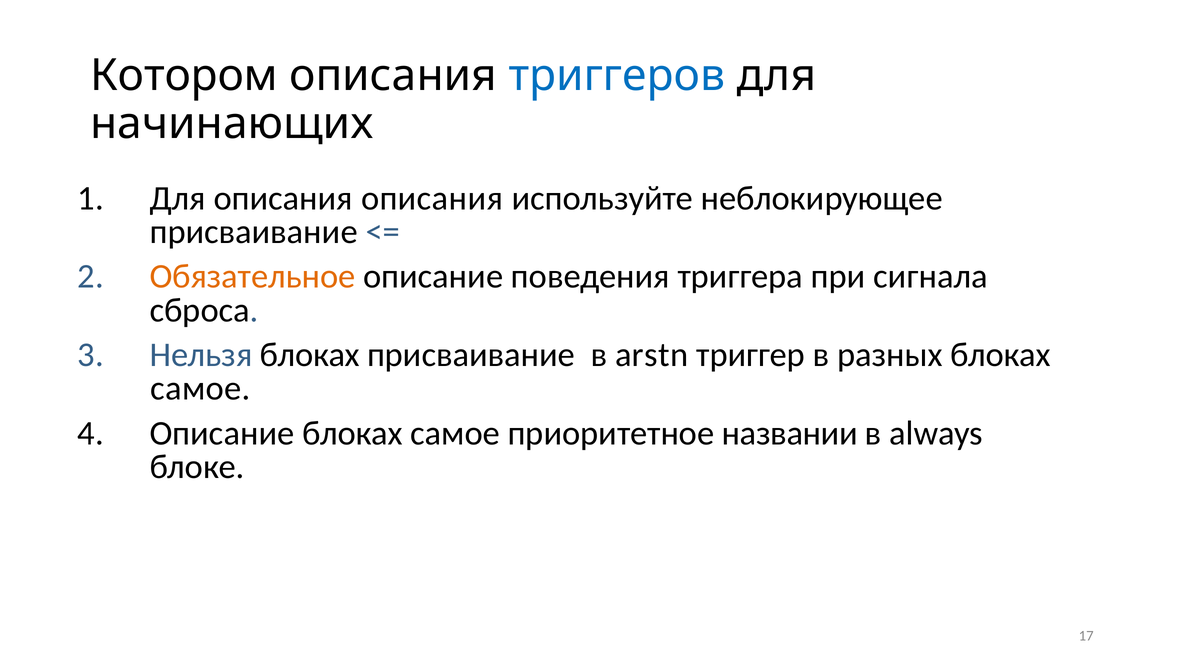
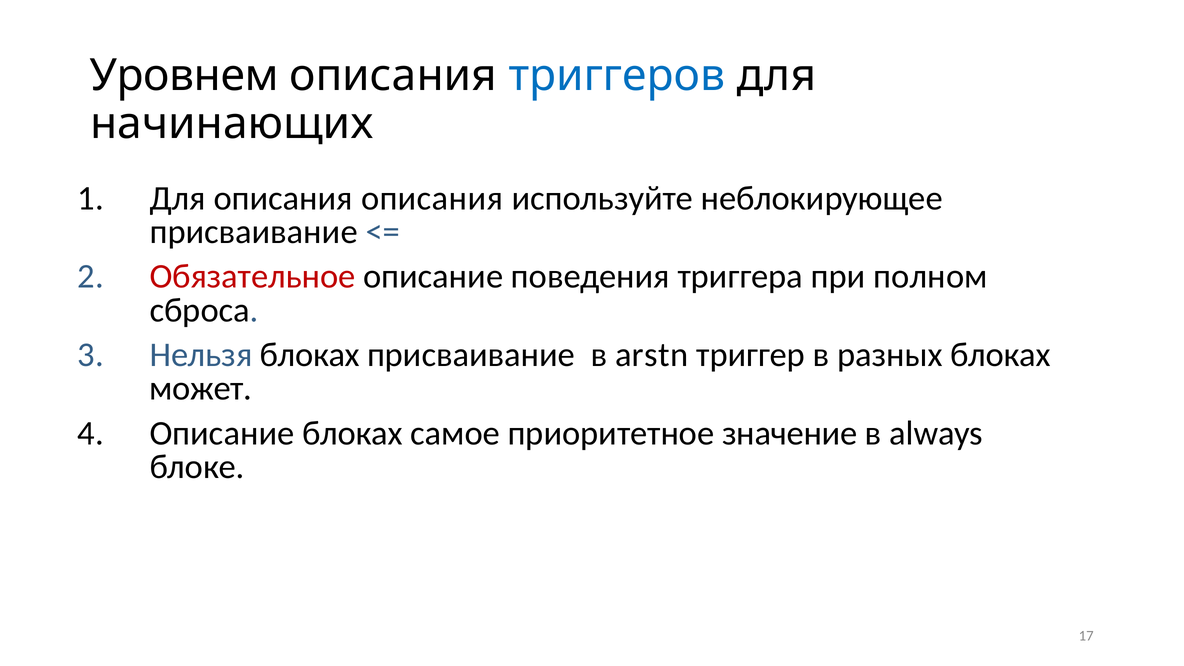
Котором: Котором -> Уровнем
Обязательное colour: orange -> red
сигнала: сигнала -> полном
самое at (200, 388): самое -> может
названии: названии -> значение
